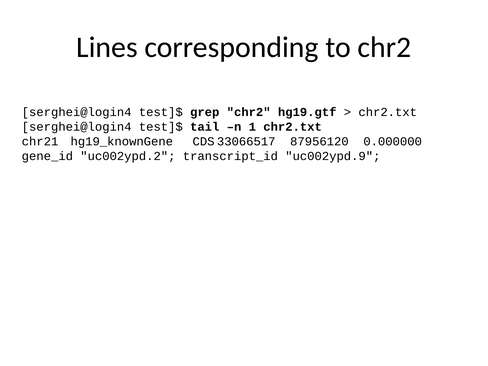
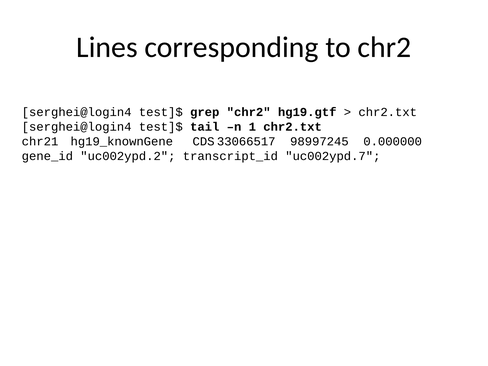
87956120: 87956120 -> 98997245
uc002ypd.9: uc002ypd.9 -> uc002ypd.7
